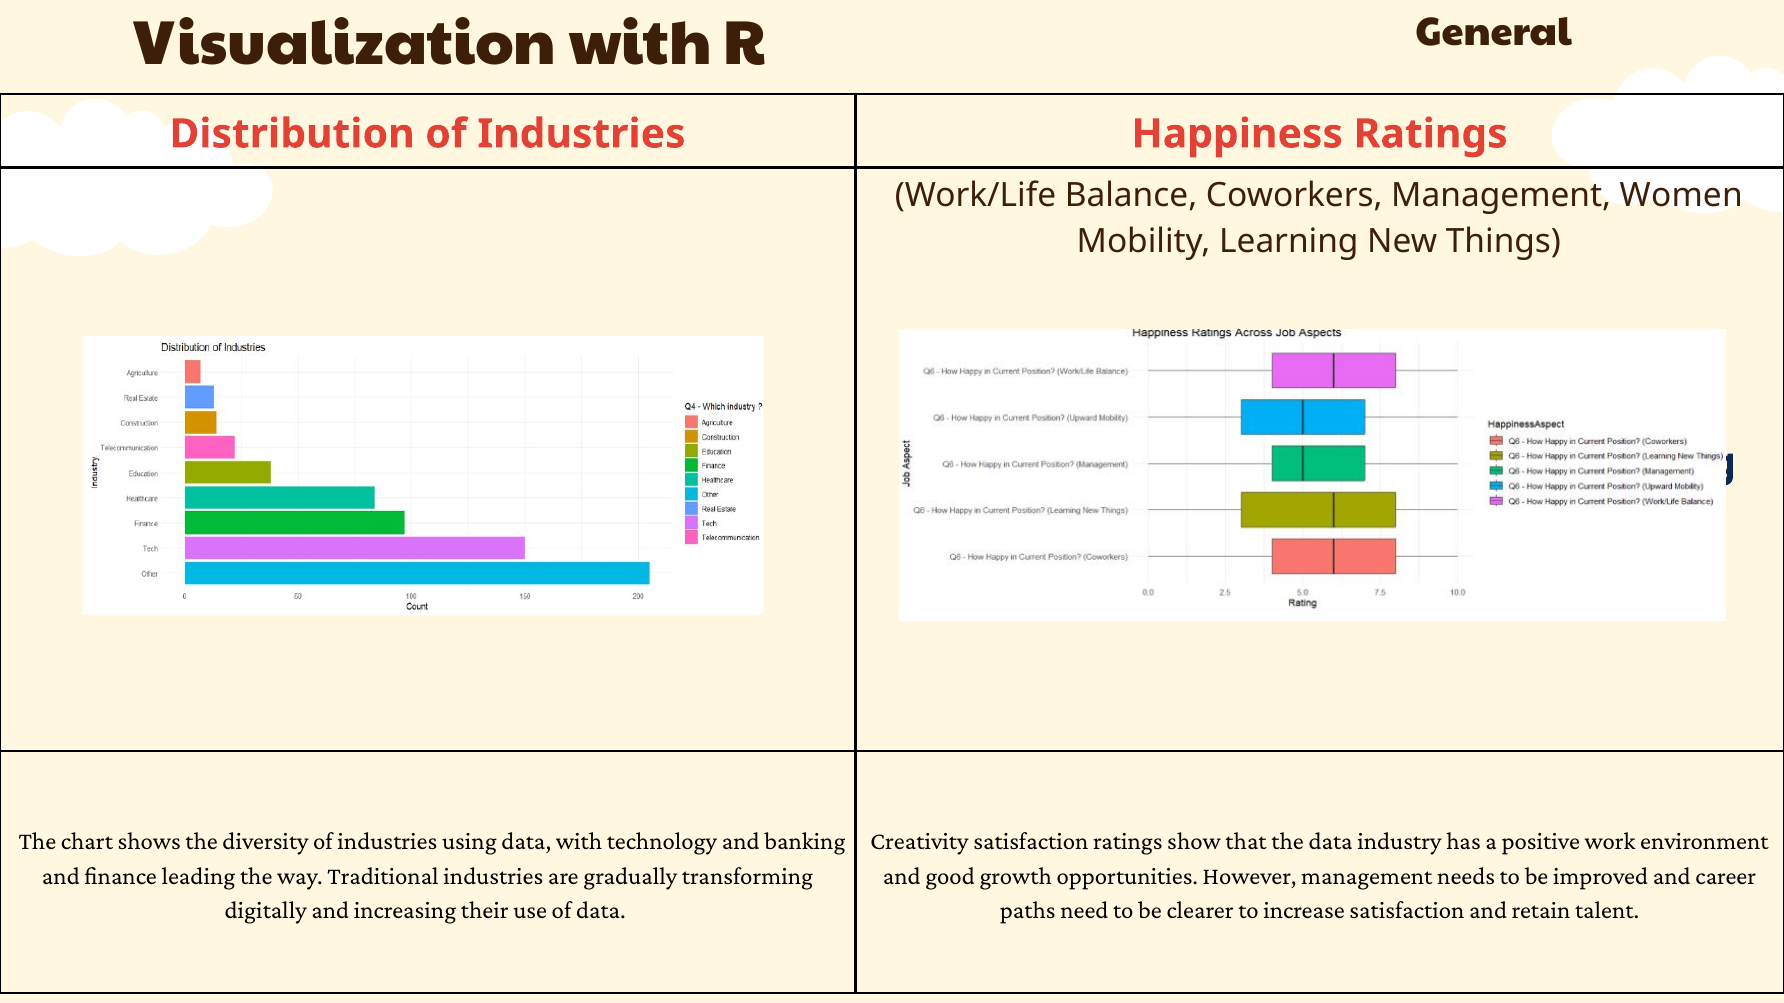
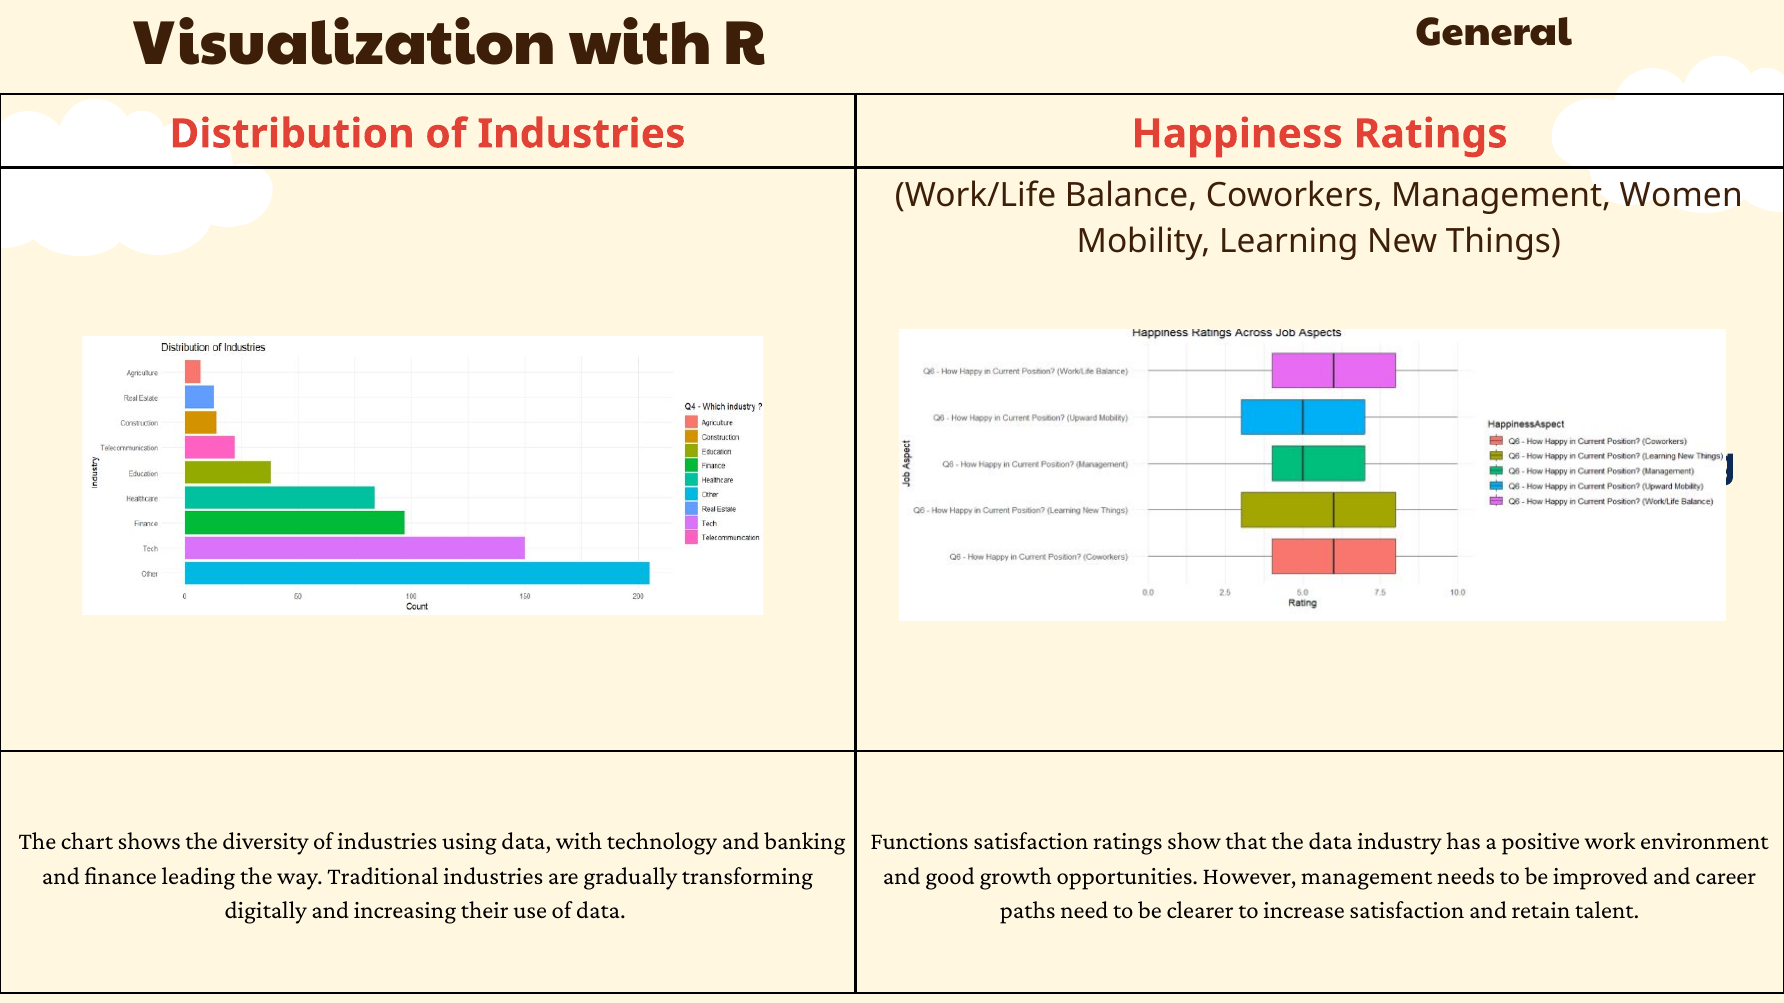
Creativity: Creativity -> Functions
